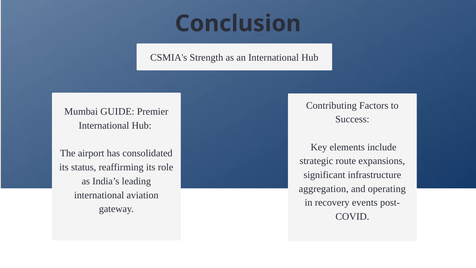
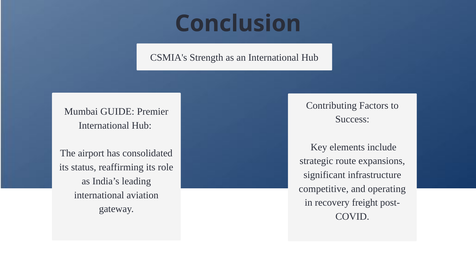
aggregation: aggregation -> competitive
events: events -> freight
